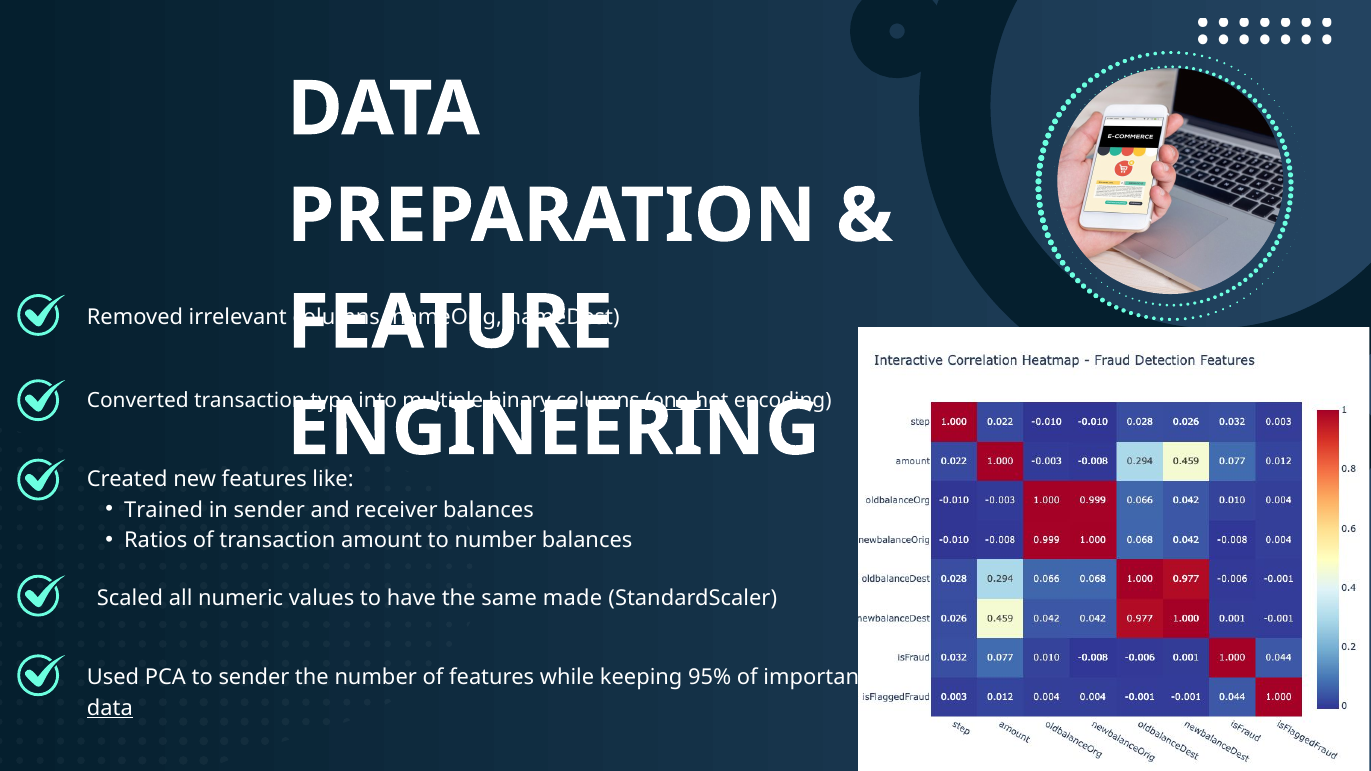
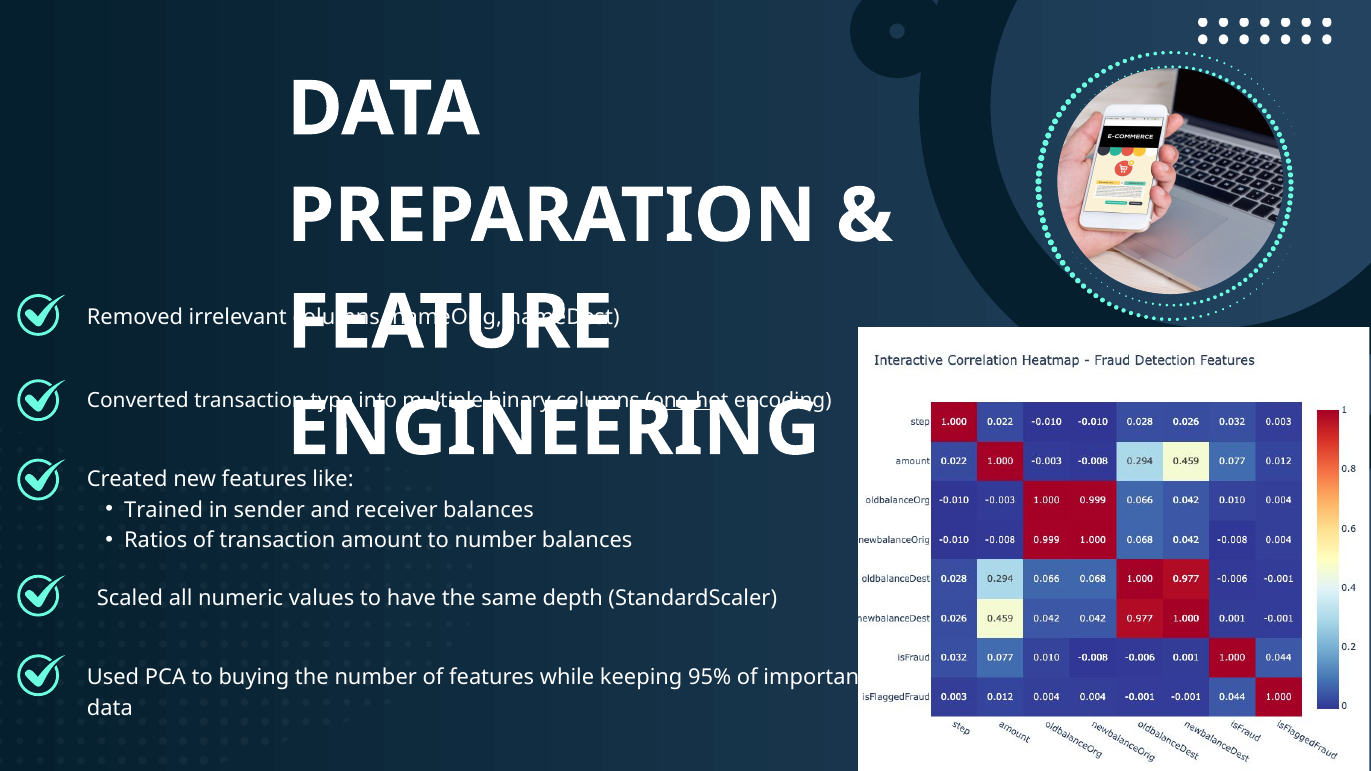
made: made -> depth
to sender: sender -> buying
data at (110, 708) underline: present -> none
